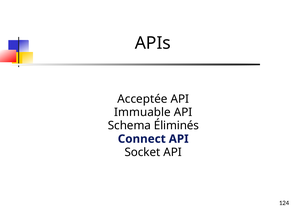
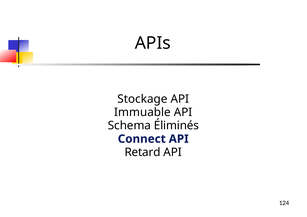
Acceptée: Acceptée -> Stockage
Socket: Socket -> Retard
